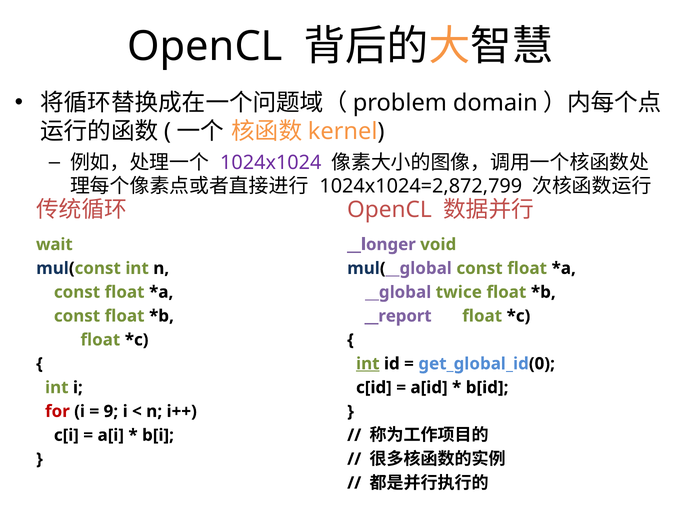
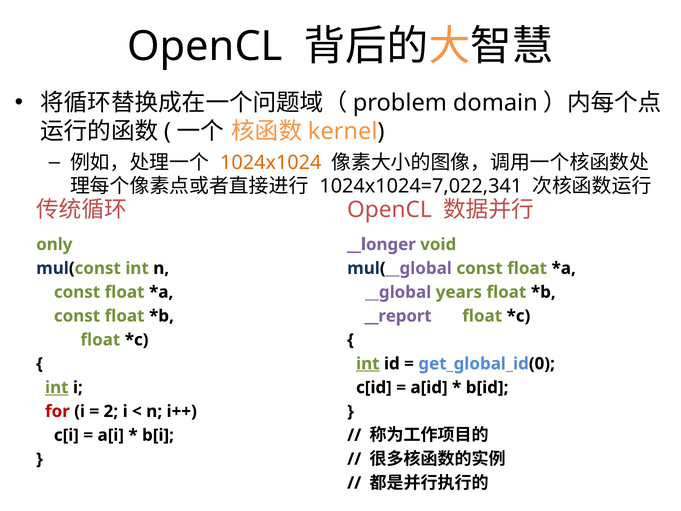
1024x1024 colour: purple -> orange
1024x1024=2,872,799: 1024x1024=2,872,799 -> 1024x1024=7,022,341
wait: wait -> only
twice: twice -> years
int at (57, 387) underline: none -> present
9: 9 -> 2
